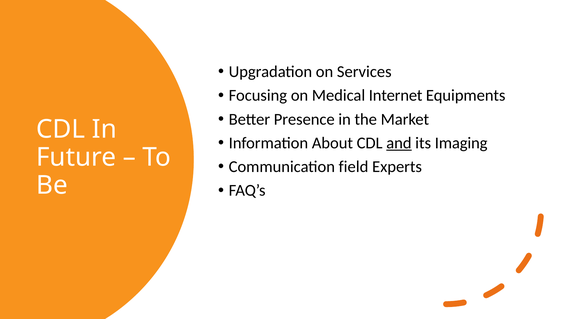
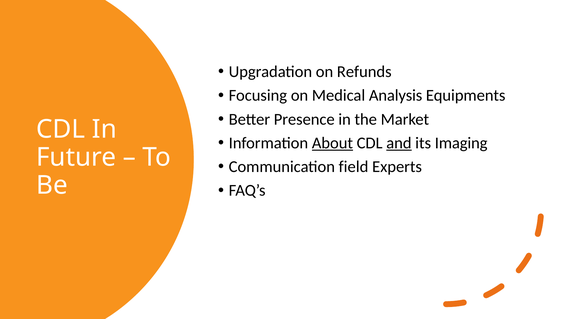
Services: Services -> Refunds
Internet: Internet -> Analysis
About underline: none -> present
